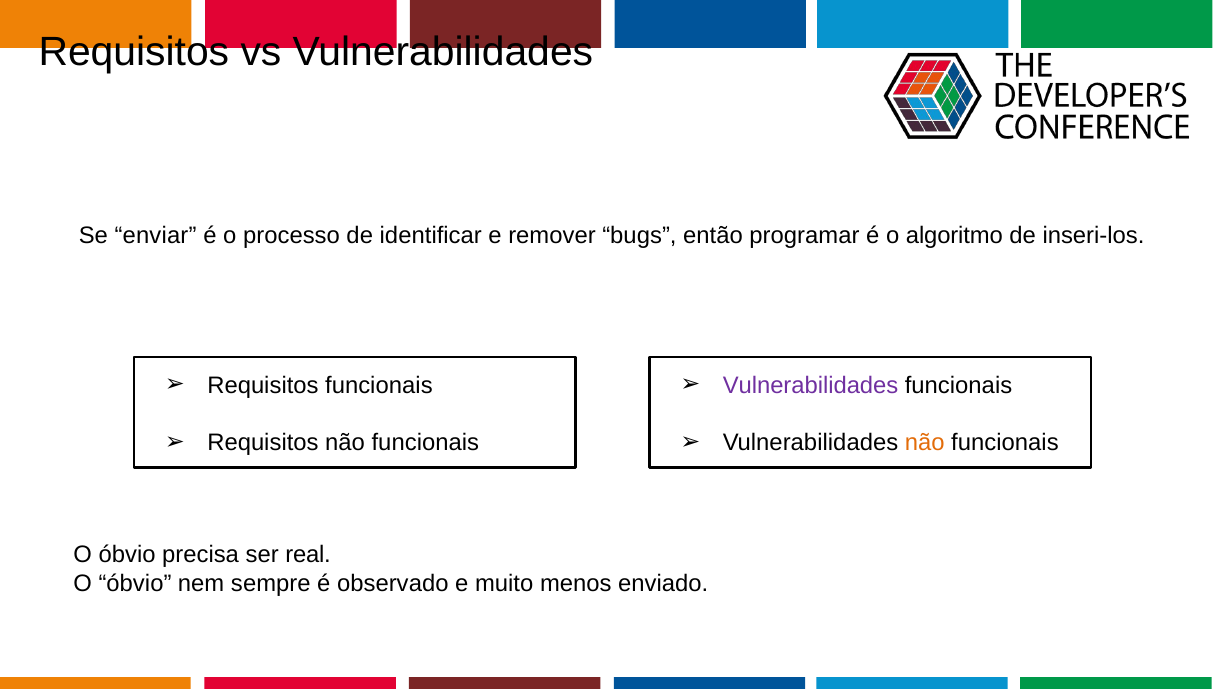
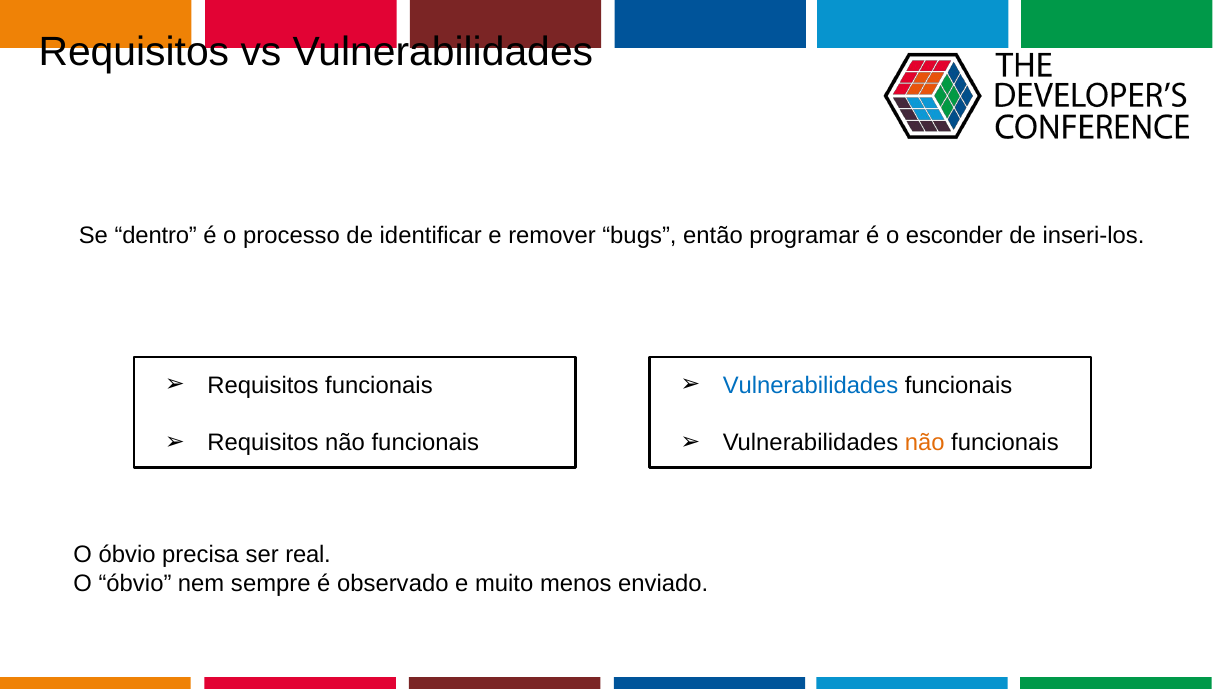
enviar: enviar -> dentro
algoritmo: algoritmo -> esconder
Vulnerabilidades at (811, 385) colour: purple -> blue
